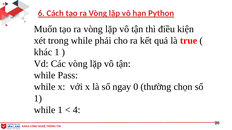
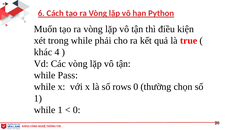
khác 1: 1 -> 4
ngay: ngay -> rows
4 at (77, 110): 4 -> 0
